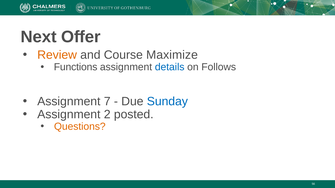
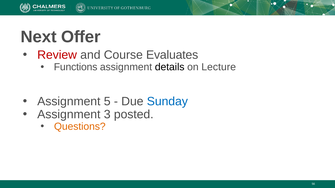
Review colour: orange -> red
Maximize: Maximize -> Evaluates
details colour: blue -> black
Follows: Follows -> Lecture
7: 7 -> 5
2: 2 -> 3
